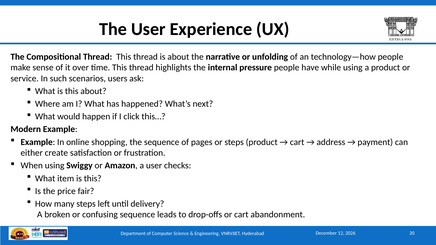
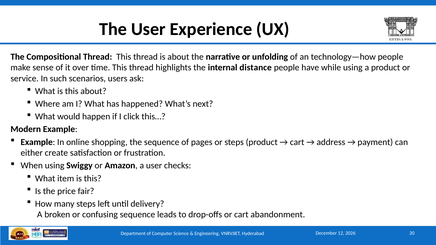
pressure: pressure -> distance
